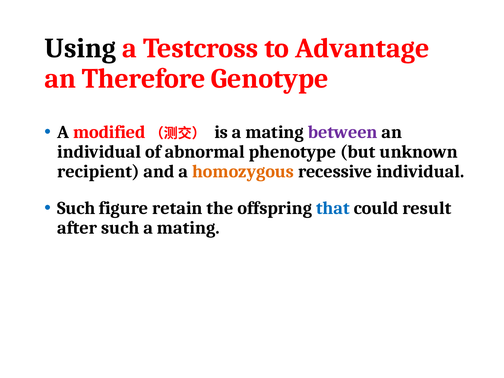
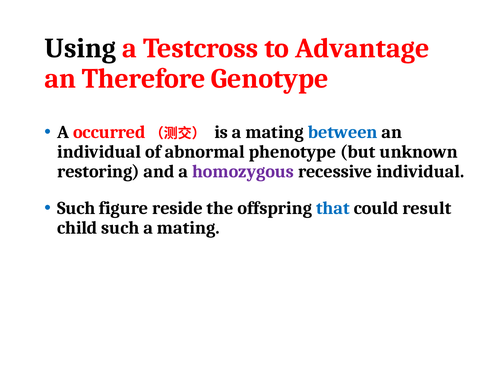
modified: modified -> occurred
between colour: purple -> blue
recipient: recipient -> restoring
homozygous colour: orange -> purple
retain: retain -> reside
after: after -> child
